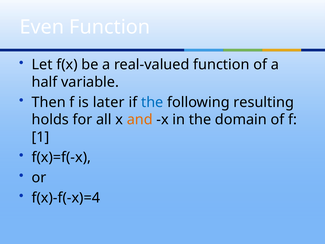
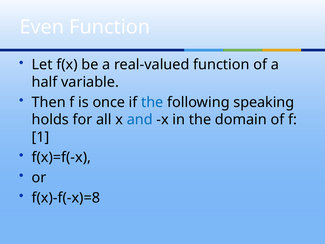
later: later -> once
resulting: resulting -> speaking
and colour: orange -> blue
f(x)-f(-x)=4: f(x)-f(-x)=4 -> f(x)-f(-x)=8
